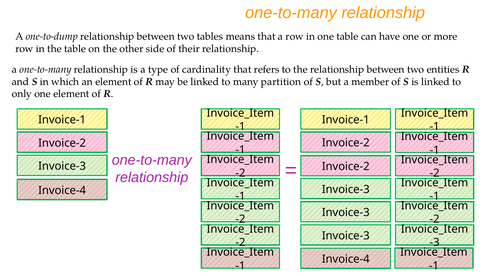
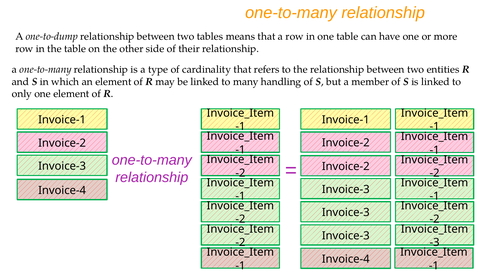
partition: partition -> handling
